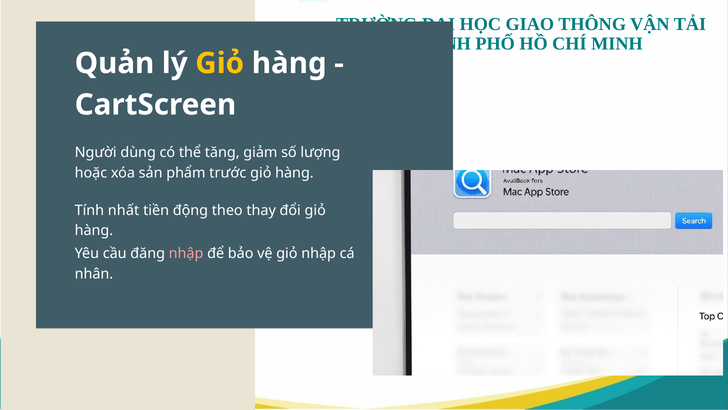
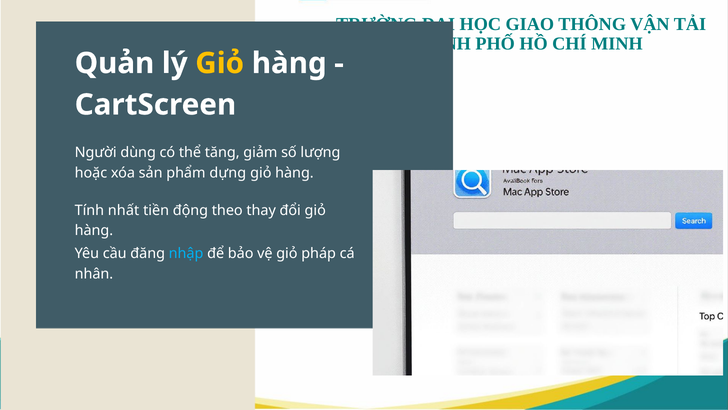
trước: trước -> dựng
nhập at (186, 253) colour: pink -> light blue
giỏ nhập: nhập -> pháp
